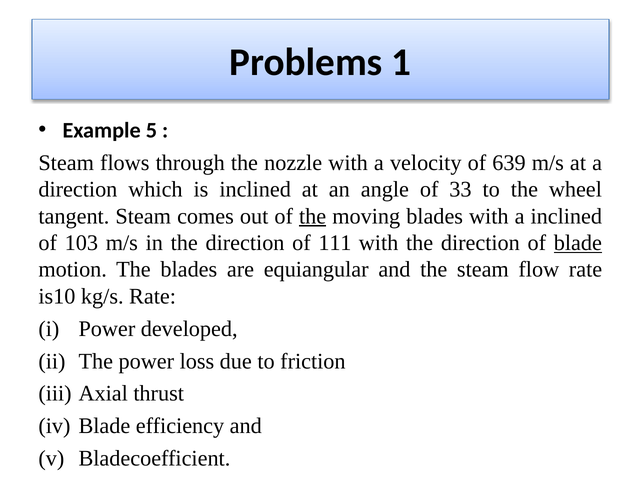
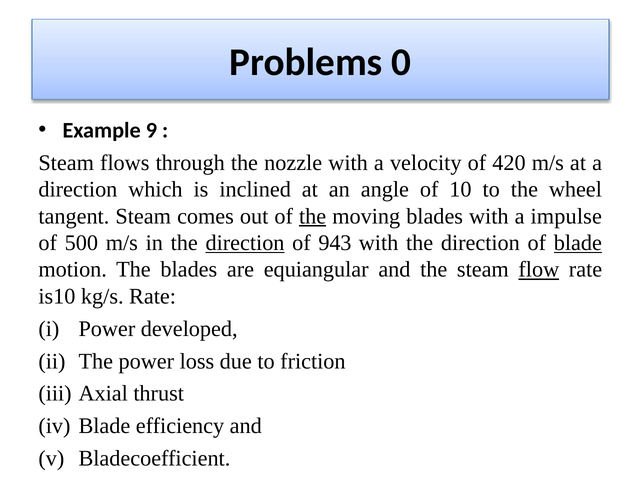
1: 1 -> 0
5: 5 -> 9
639: 639 -> 420
33: 33 -> 10
a inclined: inclined -> impulse
103: 103 -> 500
direction at (245, 243) underline: none -> present
111: 111 -> 943
flow underline: none -> present
